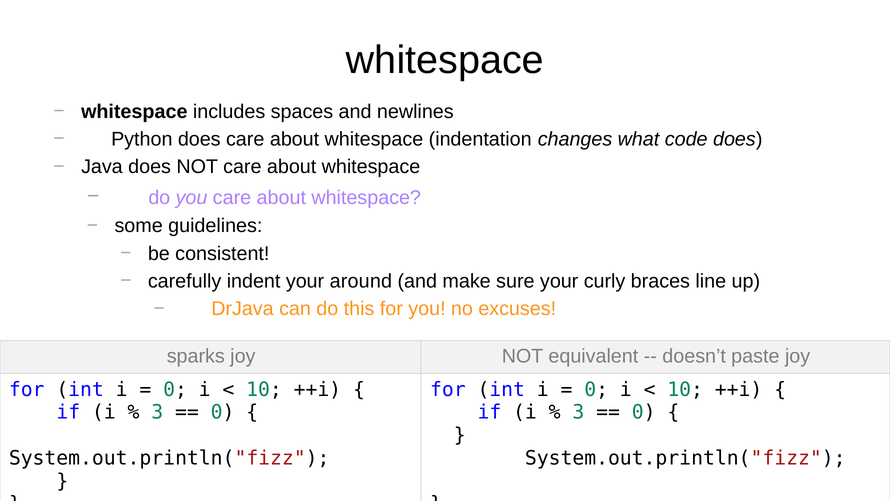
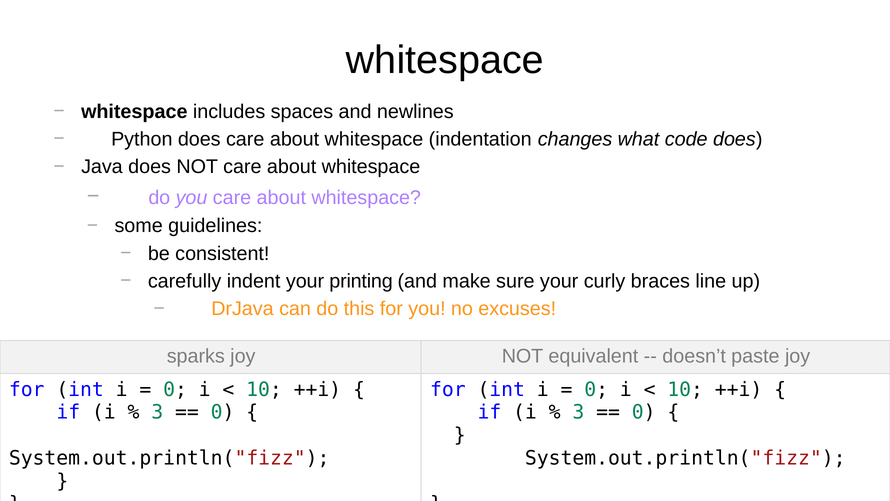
around: around -> printing
